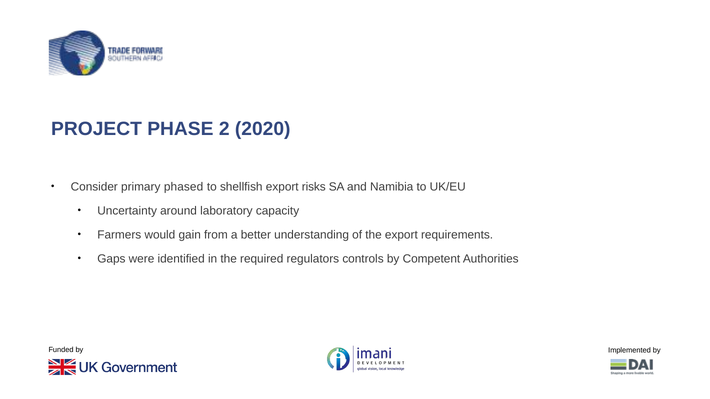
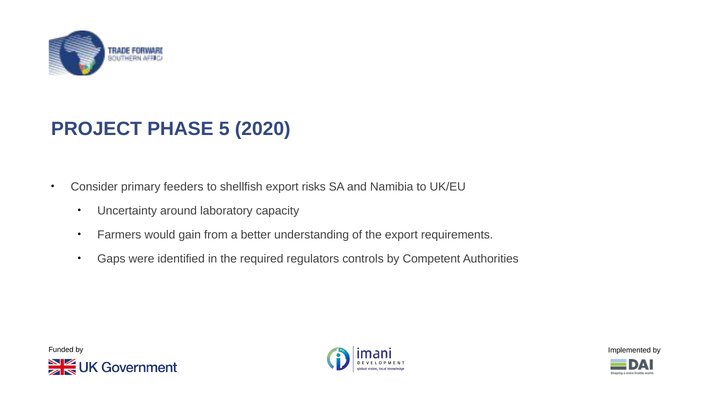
2: 2 -> 5
phased: phased -> feeders
